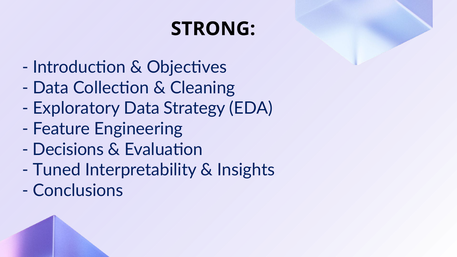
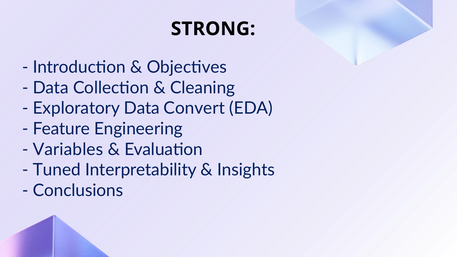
Strategy: Strategy -> Convert
Decisions: Decisions -> Variables
